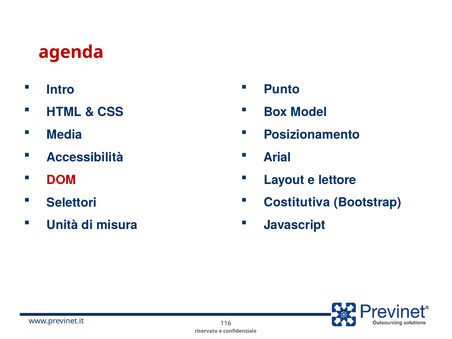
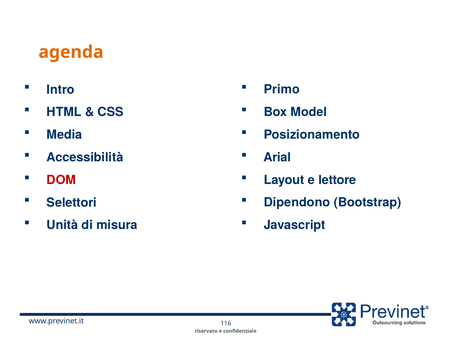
agenda colour: red -> orange
Punto: Punto -> Primo
Costitutiva: Costitutiva -> Dipendono
